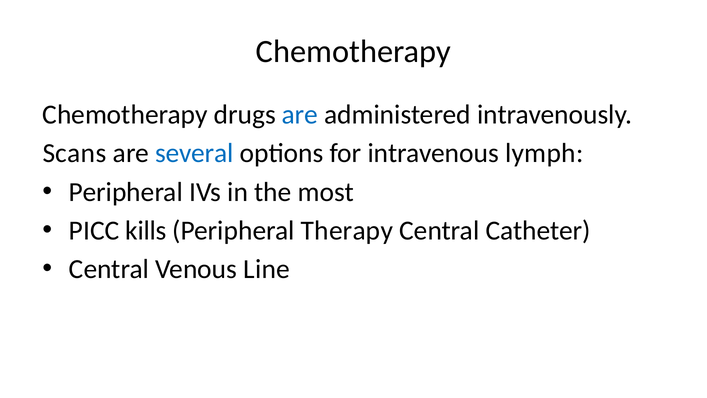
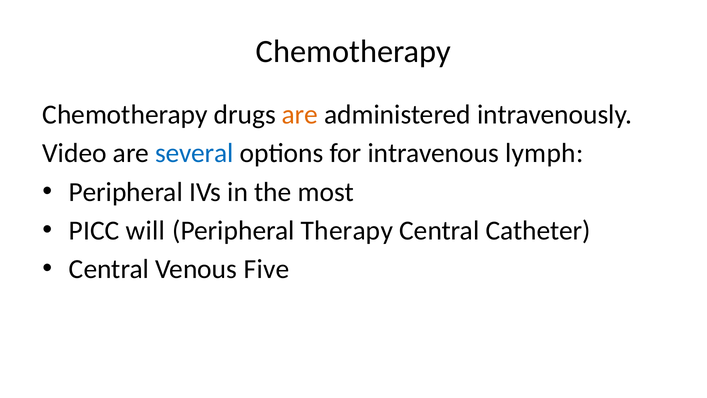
are at (300, 115) colour: blue -> orange
Scans: Scans -> Video
kills: kills -> will
Line: Line -> Five
